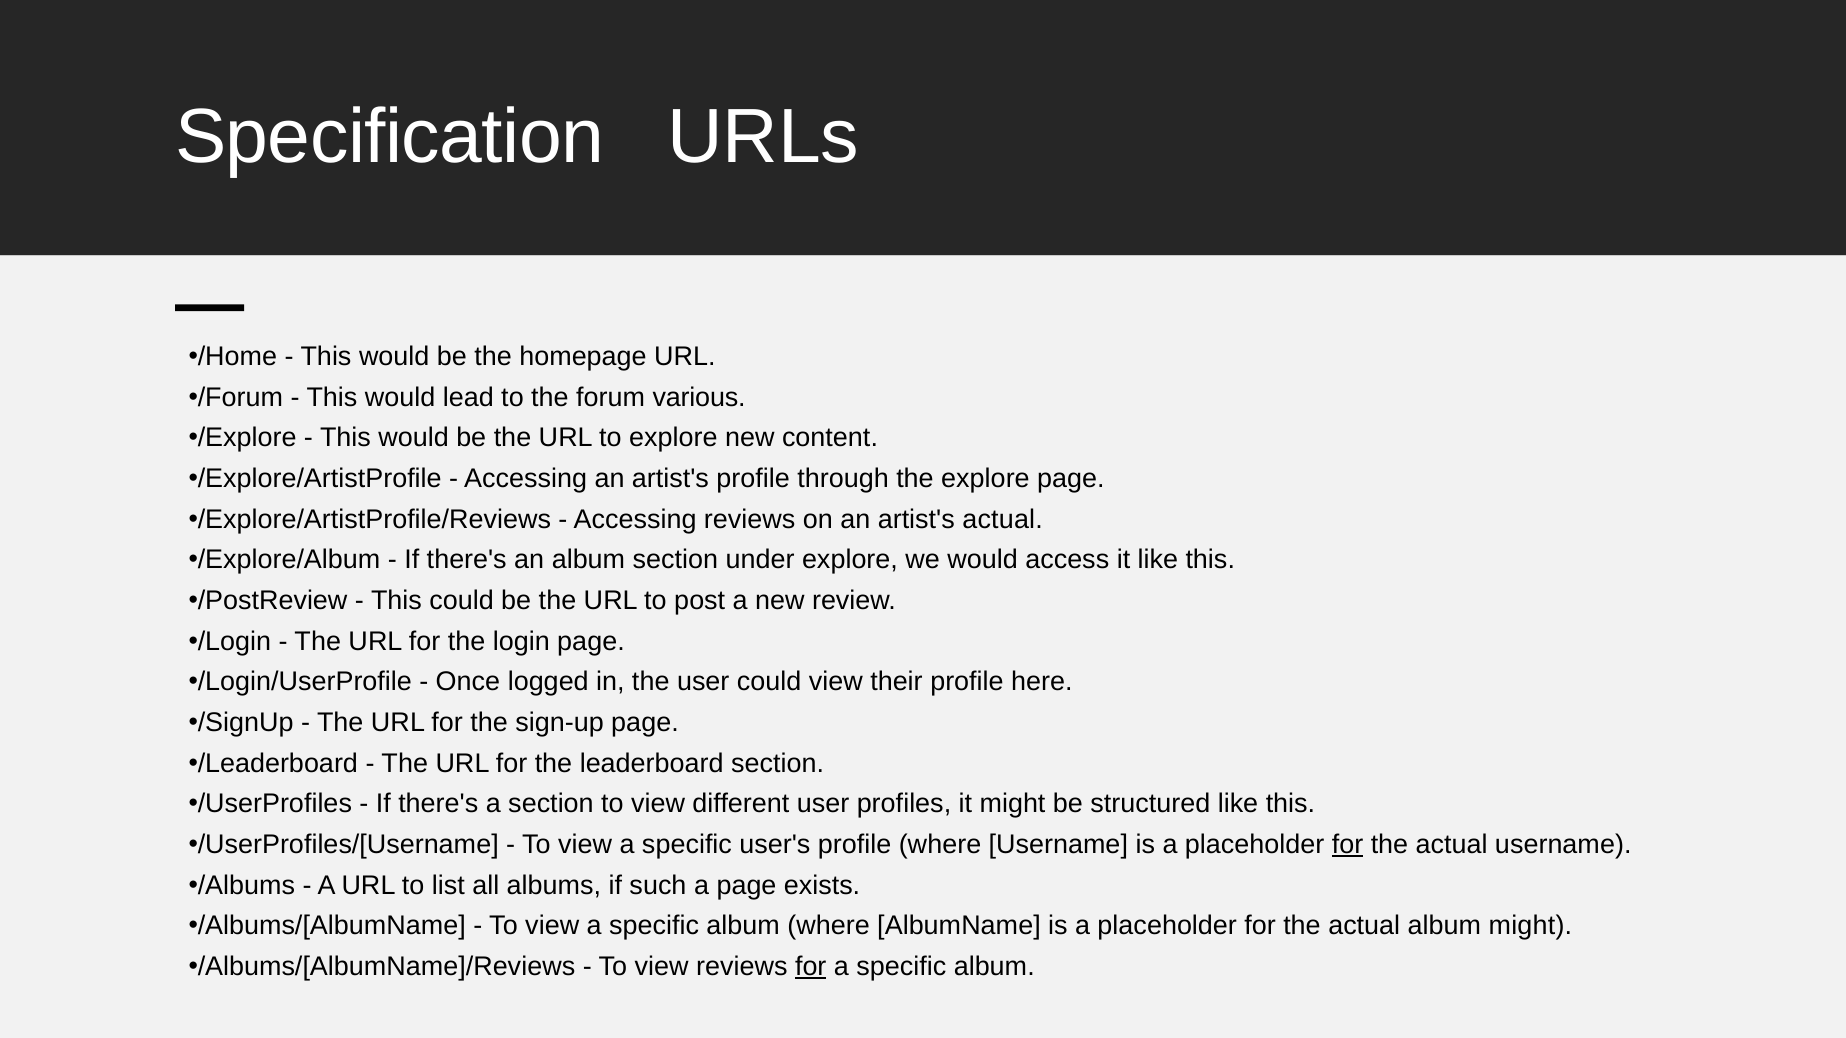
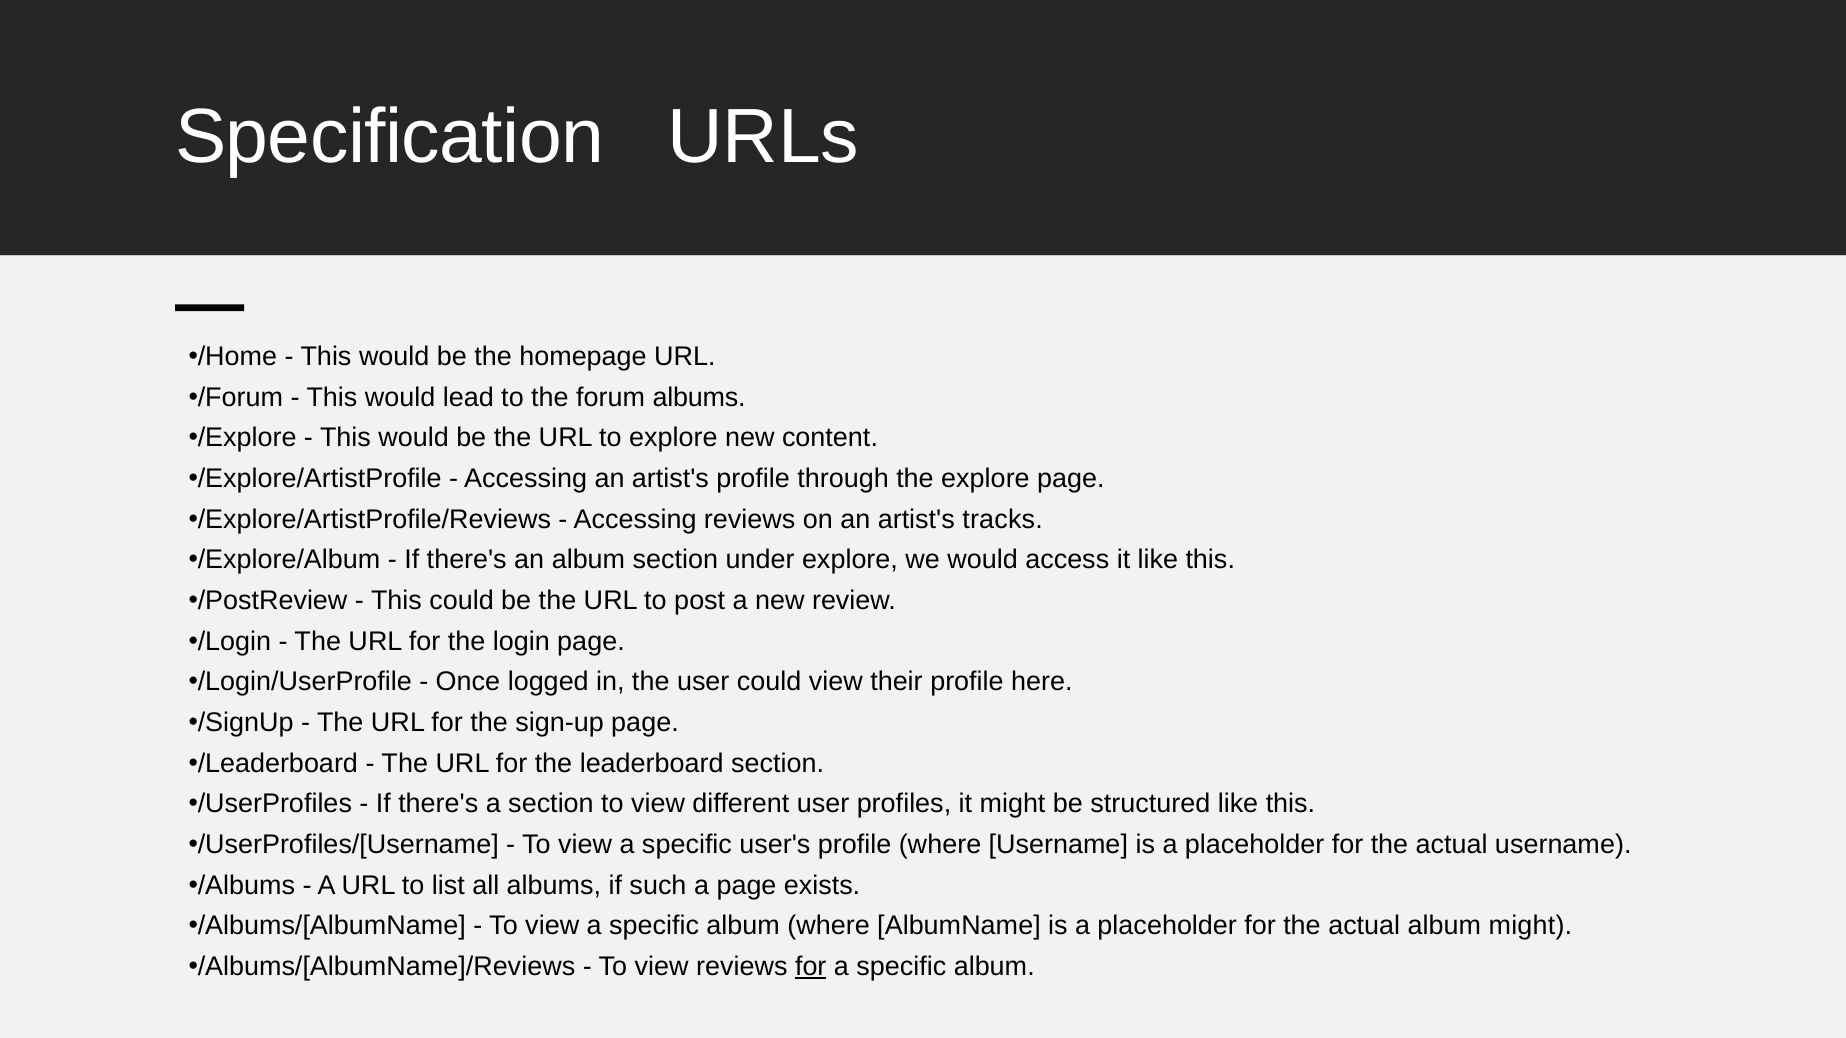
forum various: various -> albums
artist's actual: actual -> tracks
for at (1348, 845) underline: present -> none
